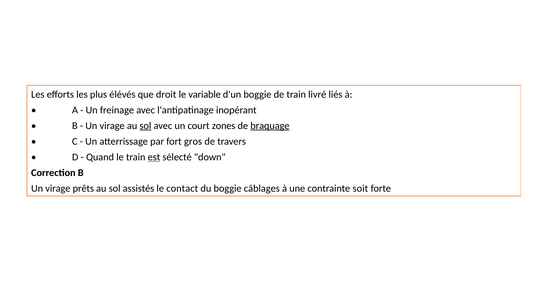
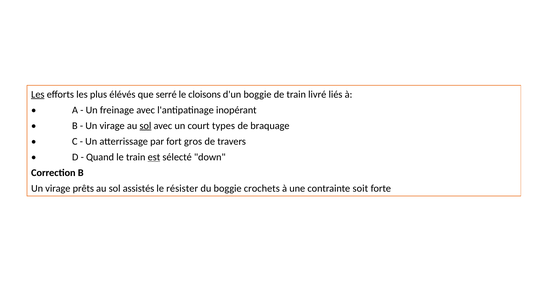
Les at (38, 94) underline: none -> present
droit: droit -> serré
variable: variable -> cloisons
zones: zones -> types
braquage underline: present -> none
contact: contact -> résister
câblages: câblages -> crochets
